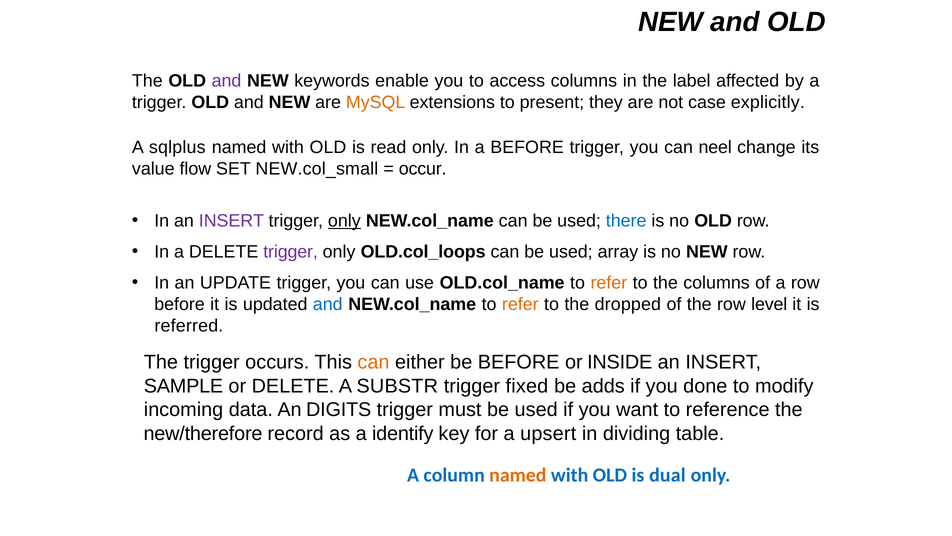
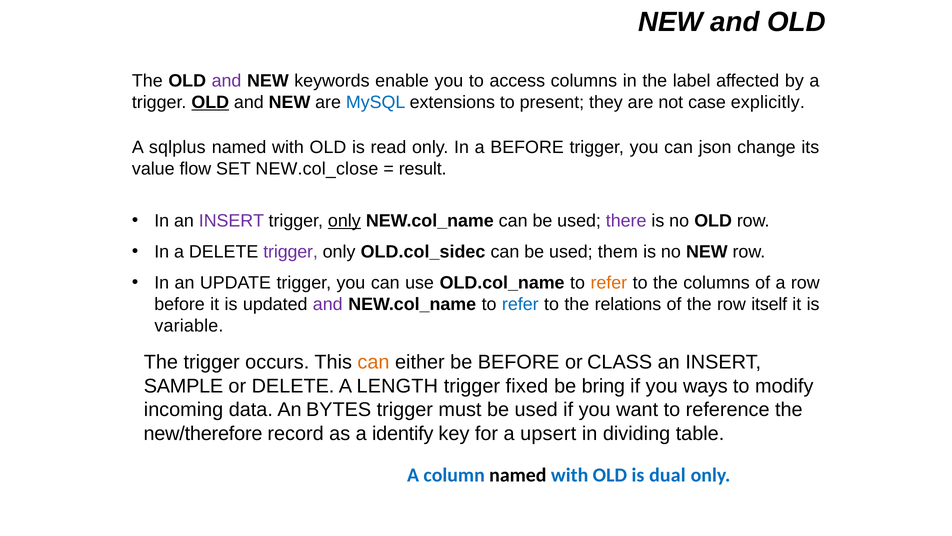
OLD at (210, 102) underline: none -> present
MySQL colour: orange -> blue
neel: neel -> json
NEW.col_small: NEW.col_small -> NEW.col_close
occur: occur -> result
there colour: blue -> purple
OLD.col_loops: OLD.col_loops -> OLD.col_sidec
array: array -> them
and at (328, 304) colour: blue -> purple
refer at (520, 304) colour: orange -> blue
dropped: dropped -> relations
level: level -> itself
referred: referred -> variable
INSIDE: INSIDE -> CLASS
SUBSTR: SUBSTR -> LENGTH
adds: adds -> bring
done: done -> ways
DIGITS: DIGITS -> BYTES
named at (518, 475) colour: orange -> black
